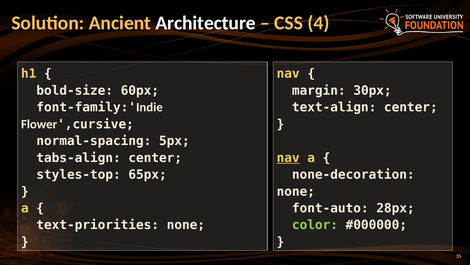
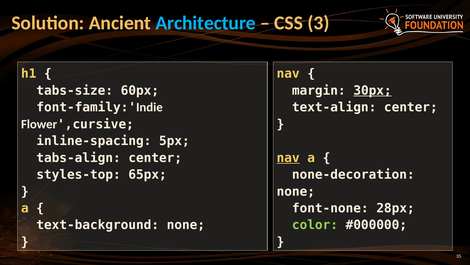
Architecture colour: white -> light blue
4: 4 -> 3
bold-size: bold-size -> tabs-size
30px underline: none -> present
normal-spacing: normal-spacing -> inline-spacing
font-auto: font-auto -> font-none
text-priorities: text-priorities -> text-background
